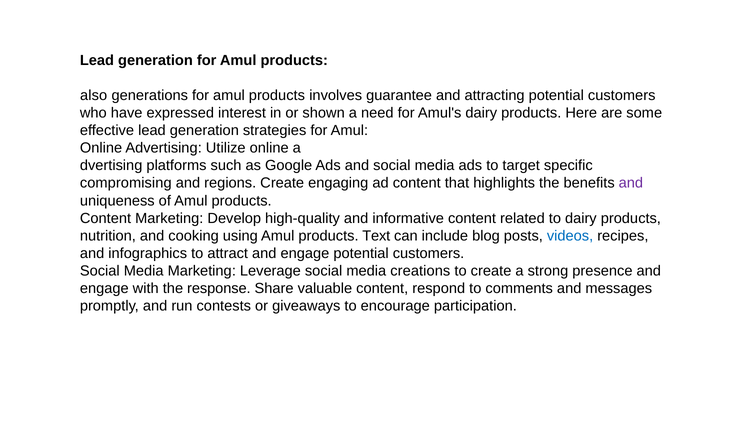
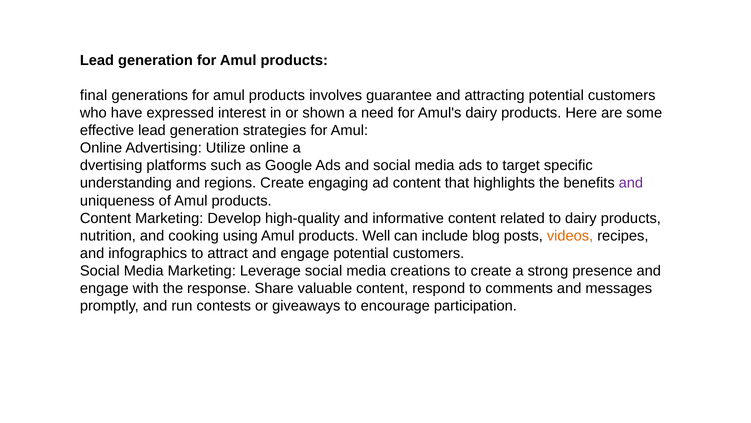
also: also -> final
compromising: compromising -> understanding
Text: Text -> Well
videos colour: blue -> orange
